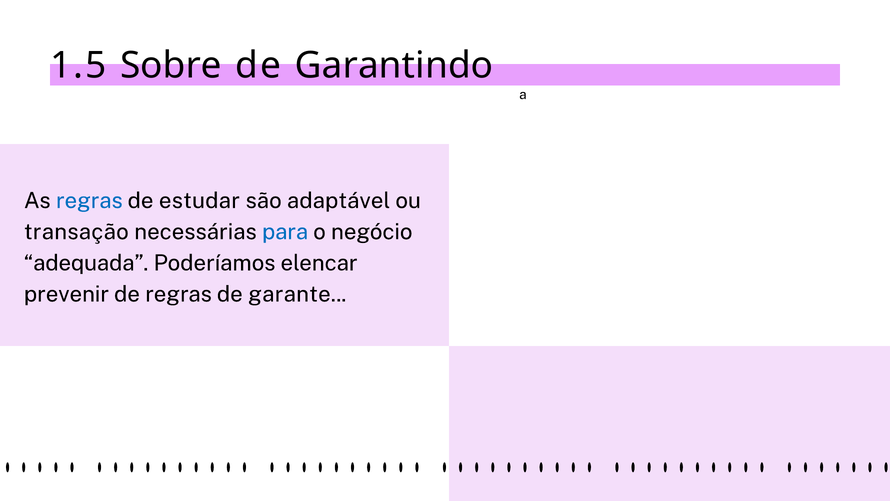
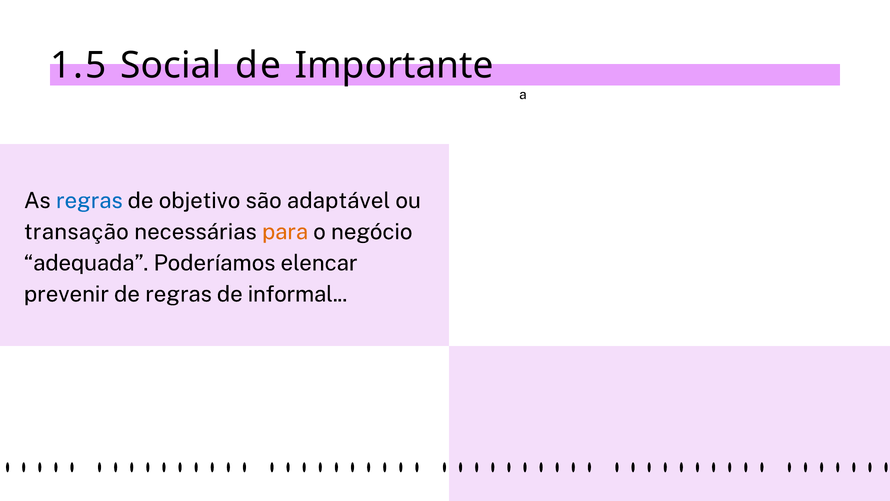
Sobre: Sobre -> Social
Garantindo: Garantindo -> Importante
estudar: estudar -> objetivo
para colour: blue -> orange
garante: garante -> informal
